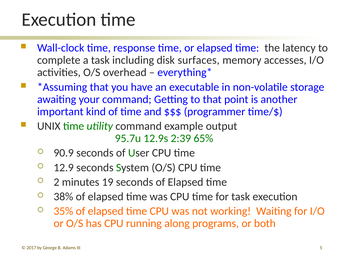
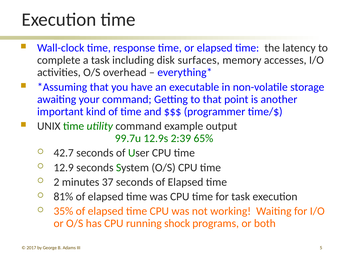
95.7u: 95.7u -> 99.7u
90.9: 90.9 -> 42.7
19: 19 -> 37
38%: 38% -> 81%
along: along -> shock
